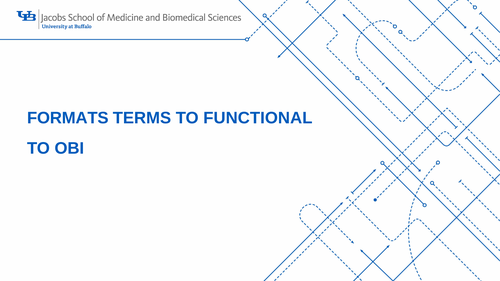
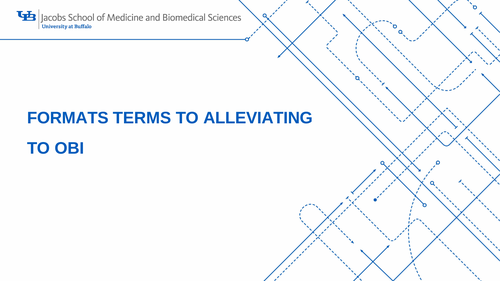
FUNCTIONAL: FUNCTIONAL -> ALLEVIATING
